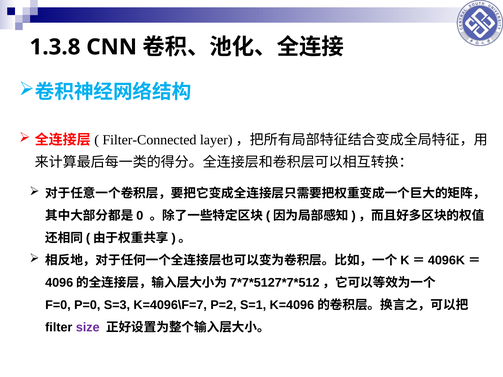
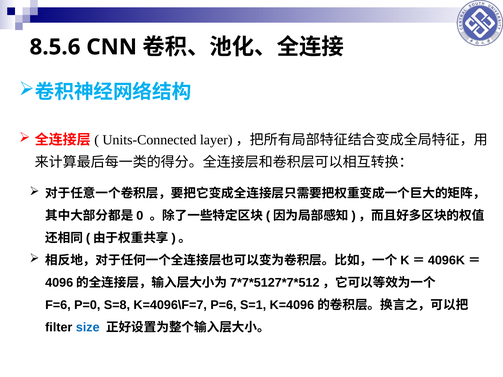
1.3.8: 1.3.8 -> 8.5.6
Filter-Connected: Filter-Connected -> Units-Connected
F=0: F=0 -> F=6
S=3: S=3 -> S=8
P=2: P=2 -> P=6
size colour: purple -> blue
